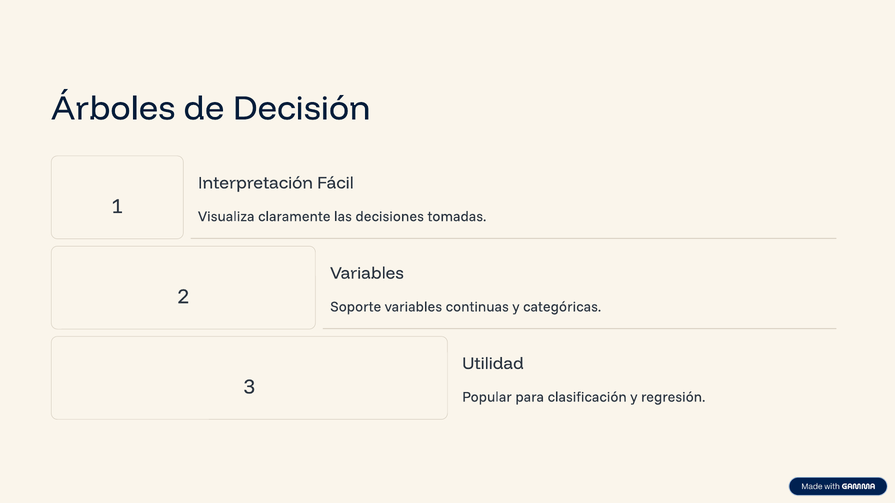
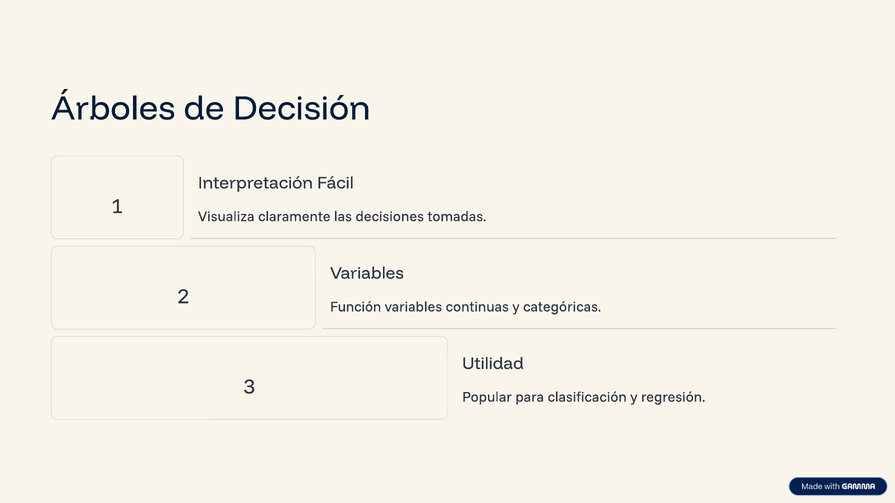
Soporte: Soporte -> Función
